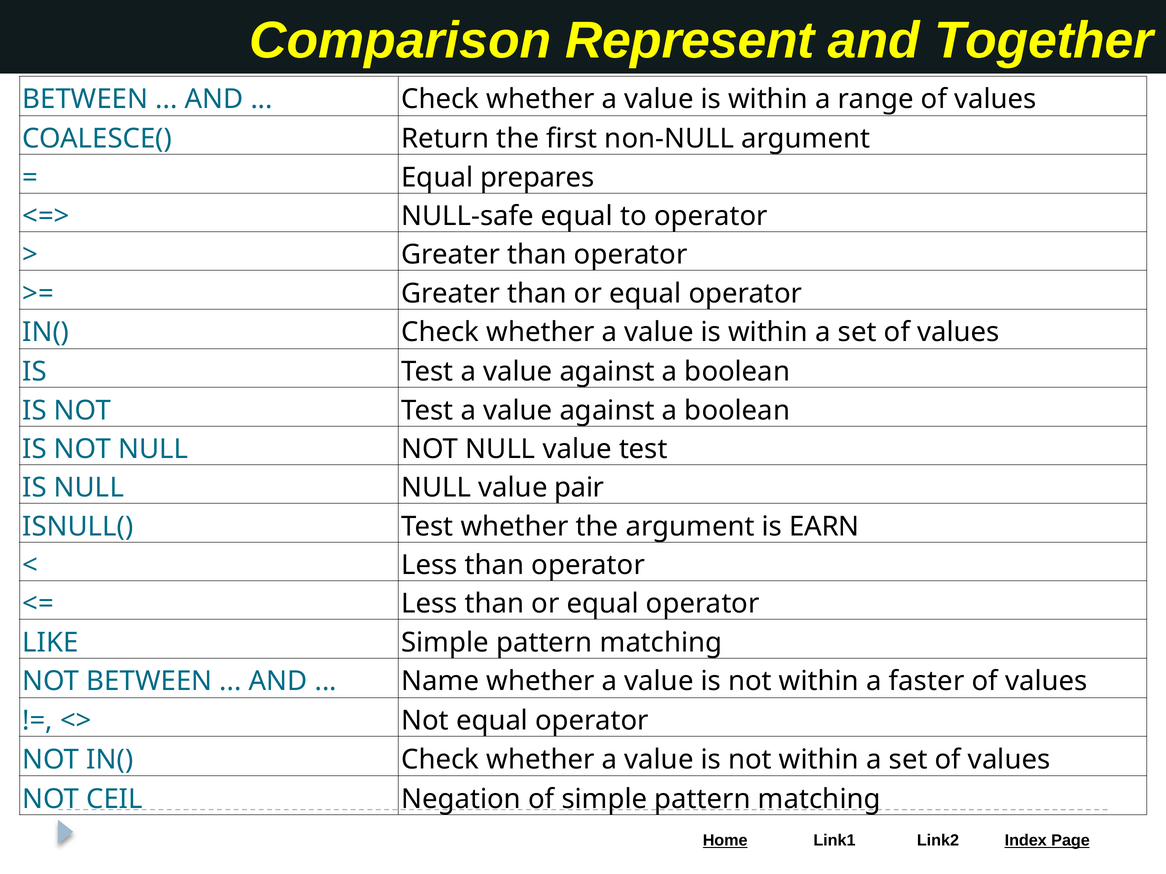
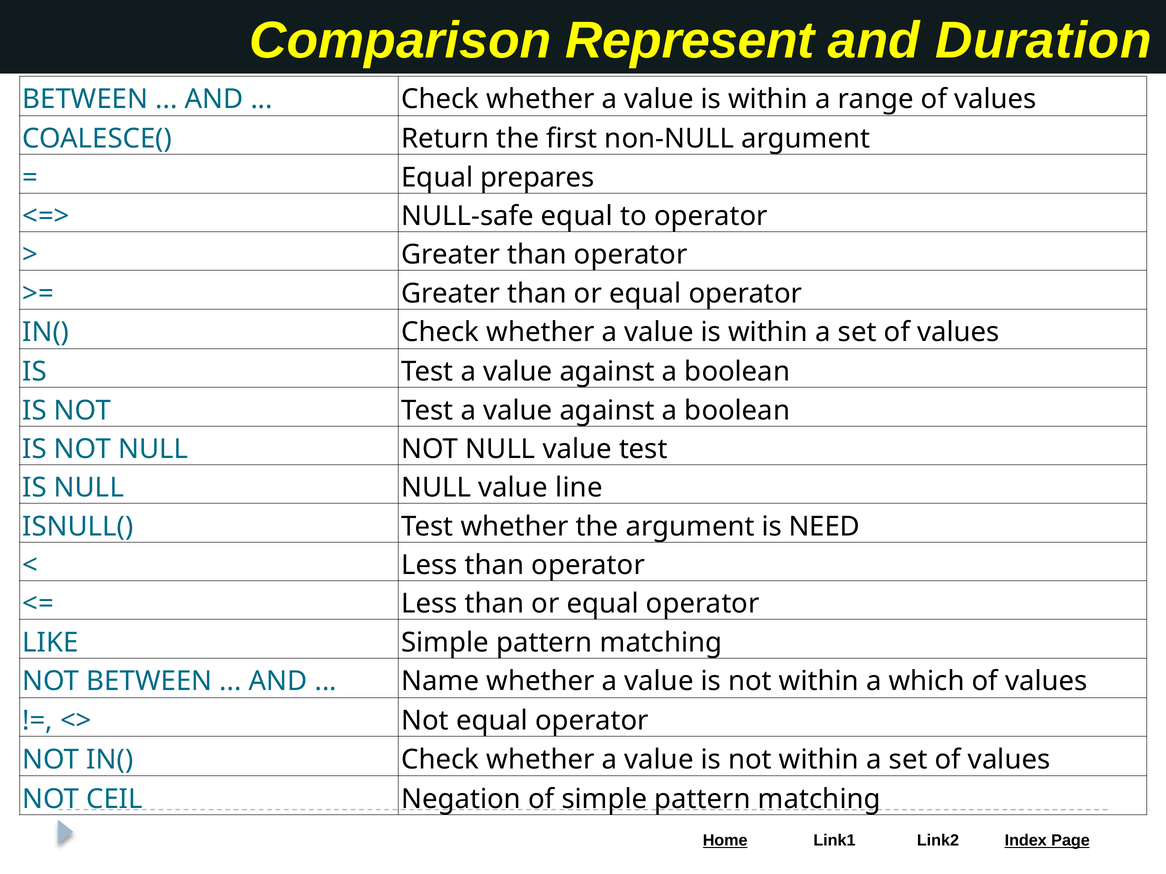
Together: Together -> Duration
pair: pair -> line
EARN: EARN -> NEED
faster: faster -> which
